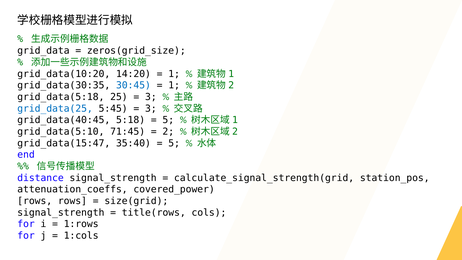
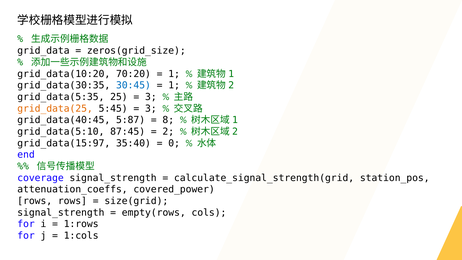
14:20: 14:20 -> 70:20
grid_data(5:18: grid_data(5:18 -> grid_data(5:35
grid_data(25 colour: blue -> orange
5:18: 5:18 -> 5:87
5 at (168, 120): 5 -> 8
71:45: 71:45 -> 87:45
grid_data(15:47: grid_data(15:47 -> grid_data(15:97
5 at (174, 143): 5 -> 0
distance: distance -> coverage
title(rows: title(rows -> empty(rows
